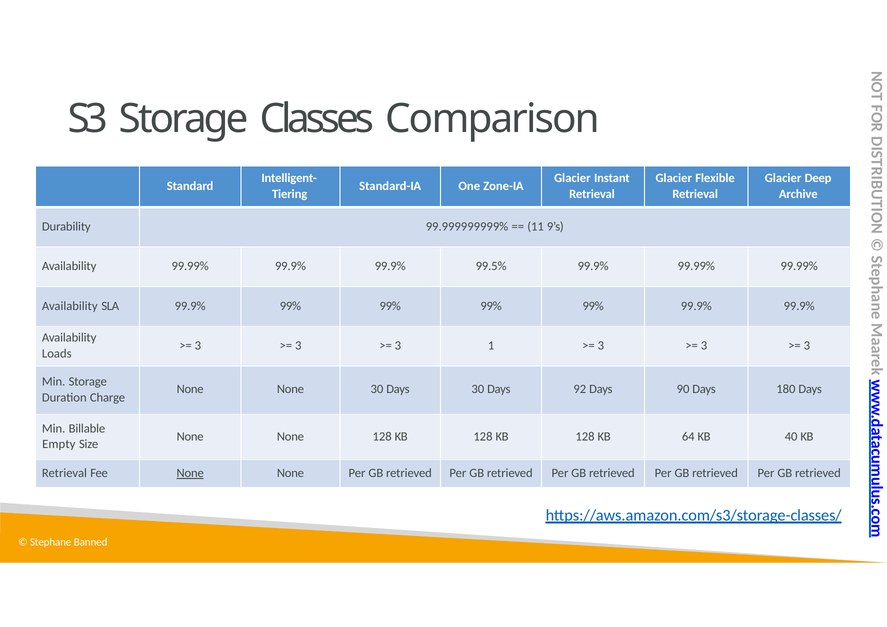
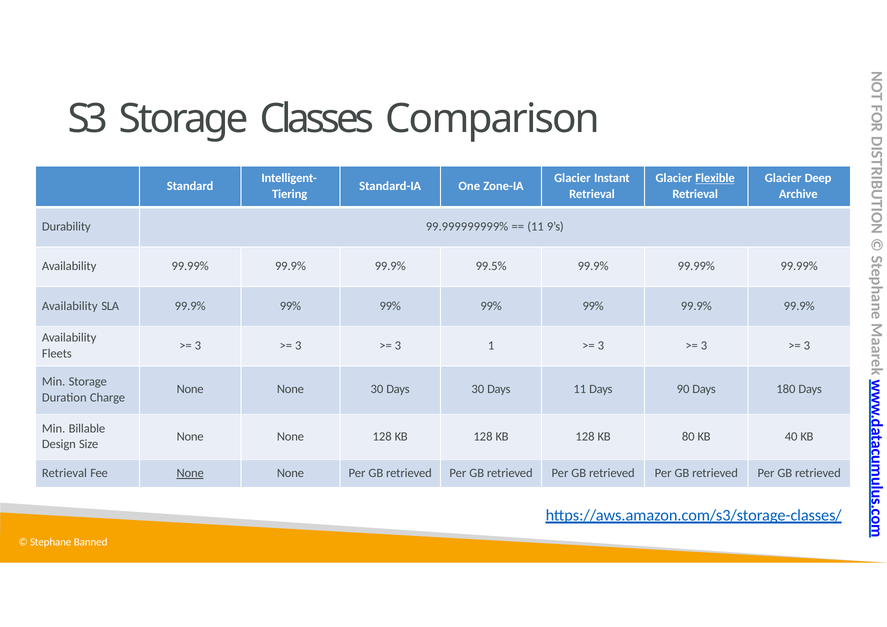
Flexible underline: none -> present
Loads: Loads -> Fleets
Days 92: 92 -> 11
64: 64 -> 80
Empty: Empty -> Design
